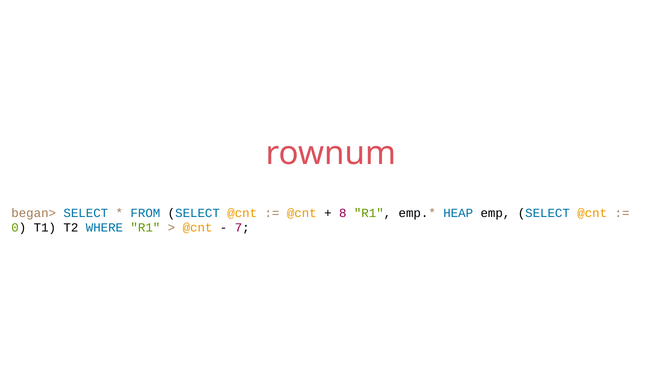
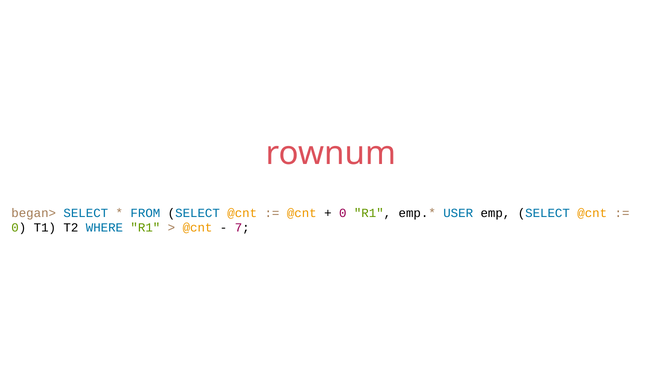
8 at (343, 213): 8 -> 0
HEAP: HEAP -> USER
